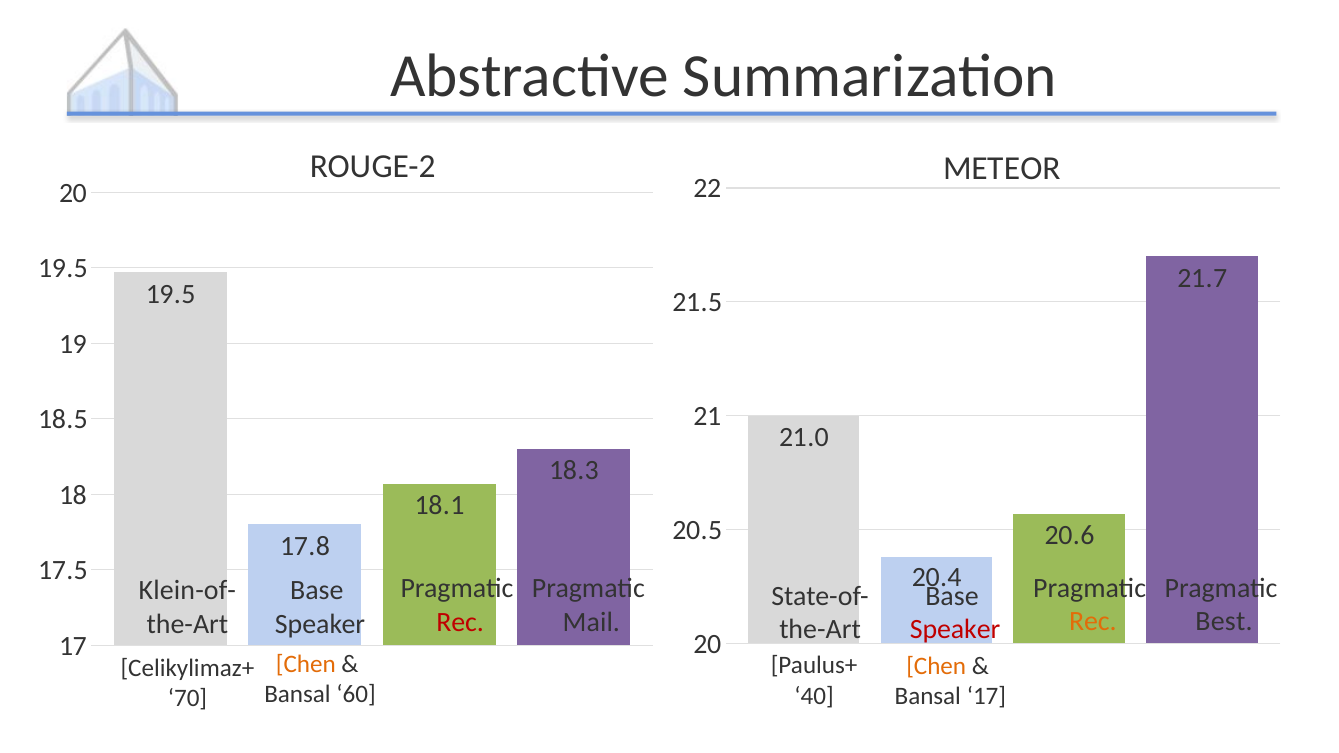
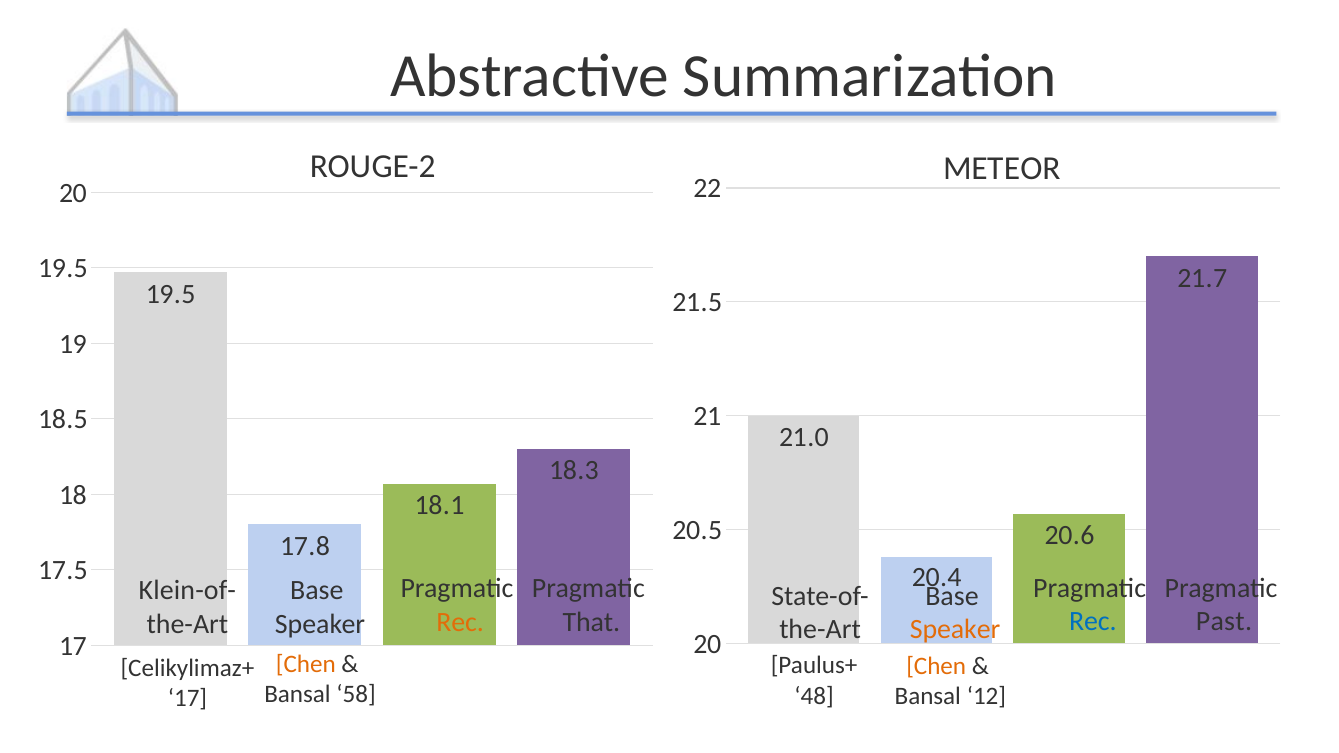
Rec at (1093, 622) colour: orange -> blue
Best: Best -> Past
Rec at (460, 622) colour: red -> orange
Mail: Mail -> That
Speaker at (955, 630) colour: red -> orange
60: 60 -> 58
40: 40 -> 48
Bansal 17: 17 -> 12
70 at (188, 698): 70 -> 17
